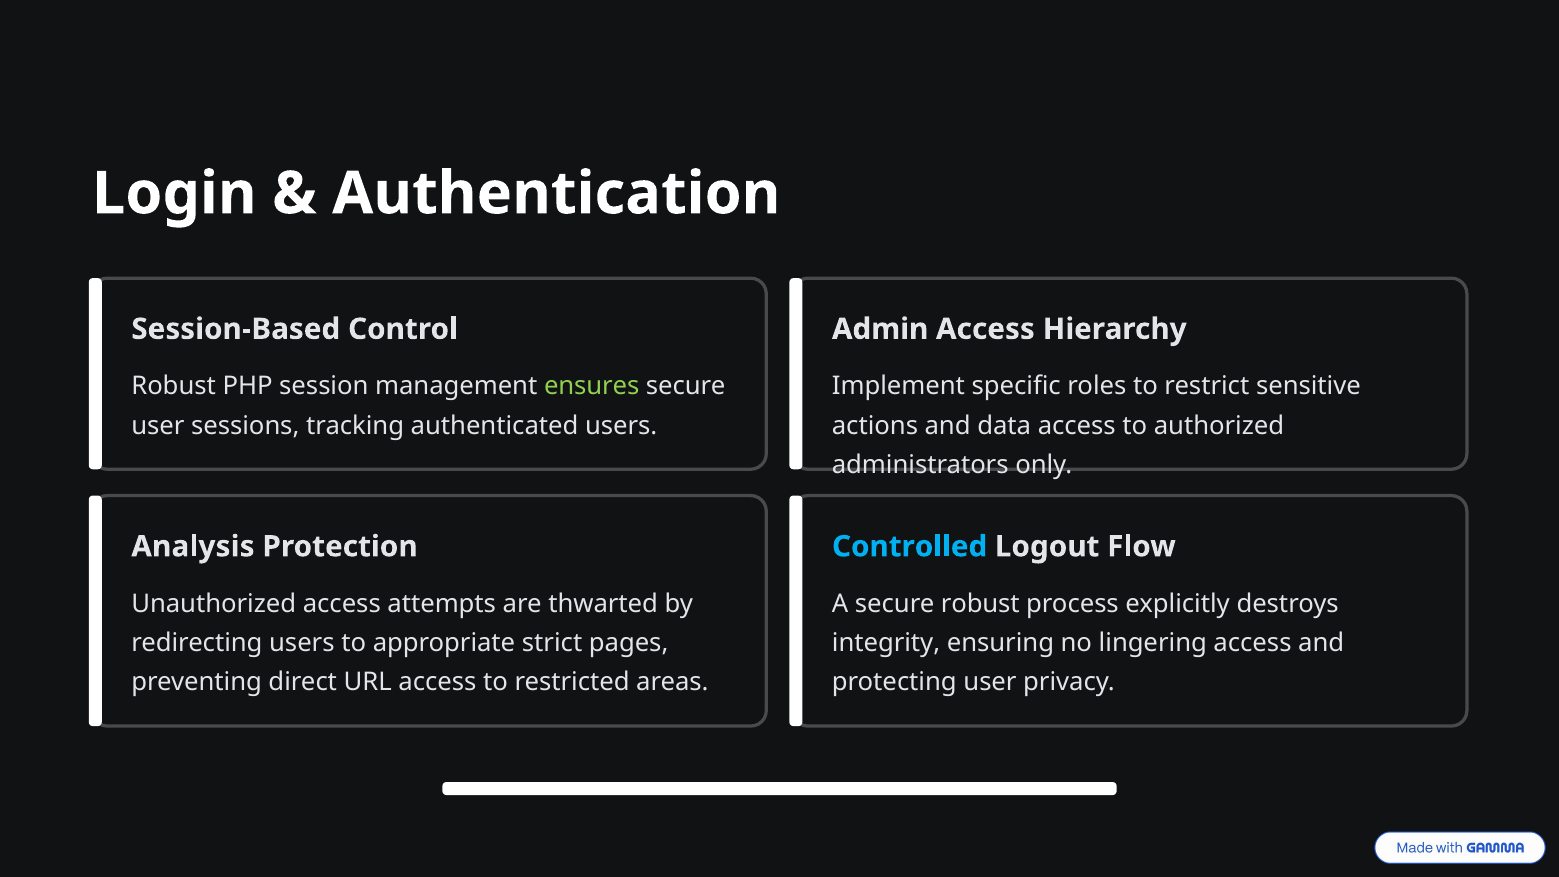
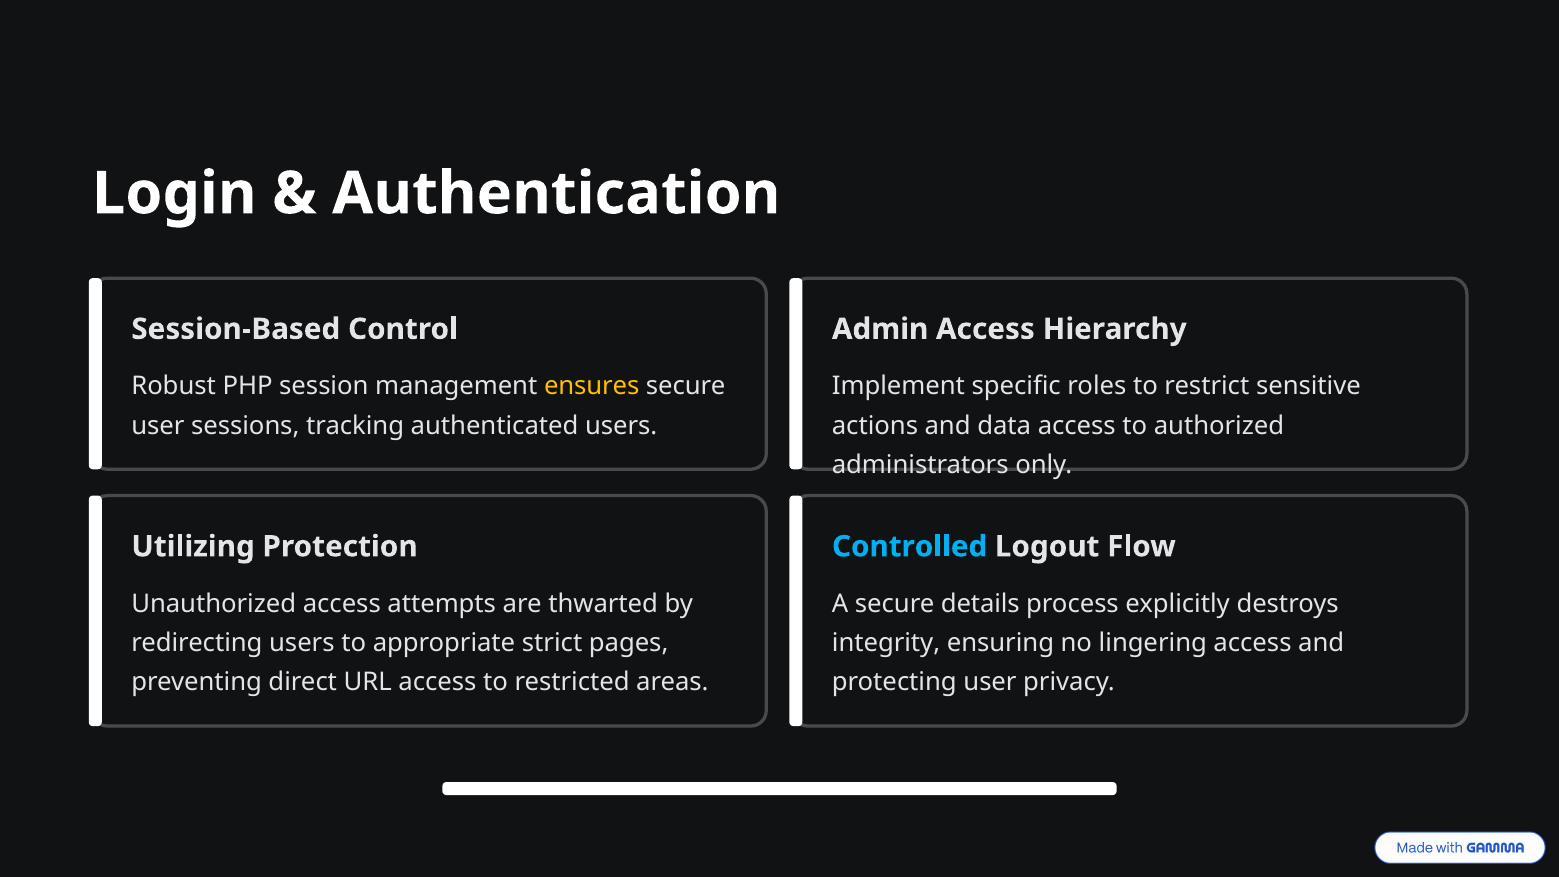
ensures colour: light green -> yellow
Analysis: Analysis -> Utilizing
secure robust: robust -> details
